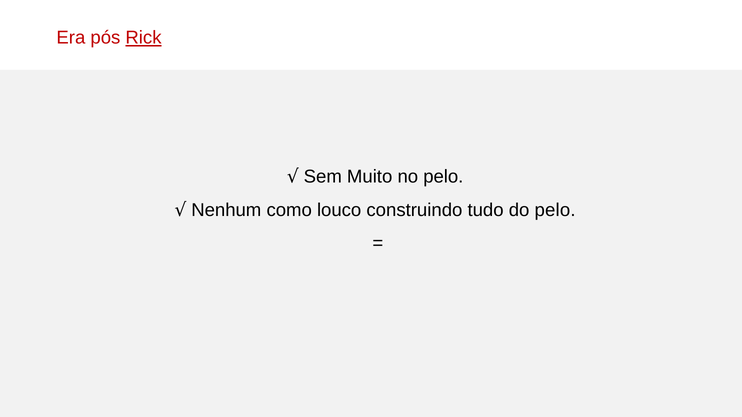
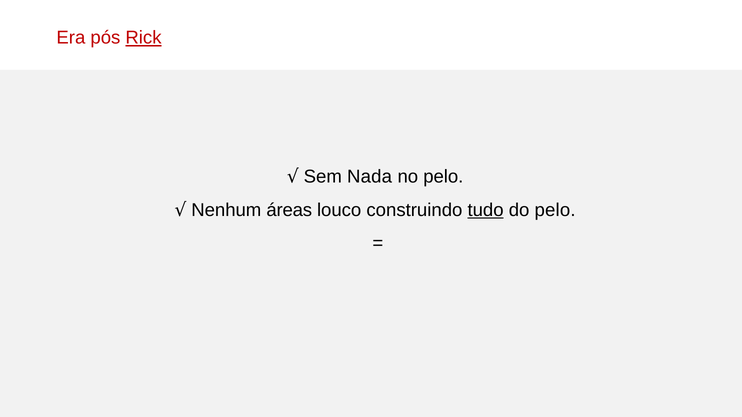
Muito: Muito -> Nada
como: como -> áreas
tudo underline: none -> present
